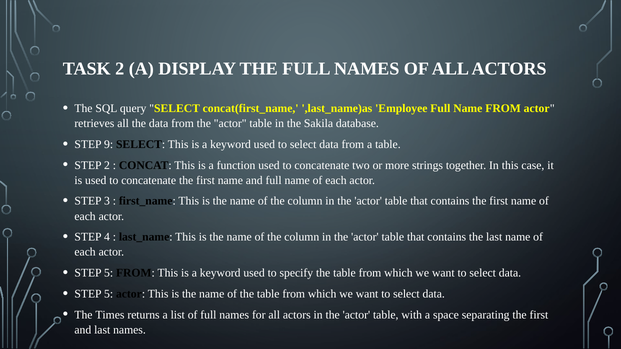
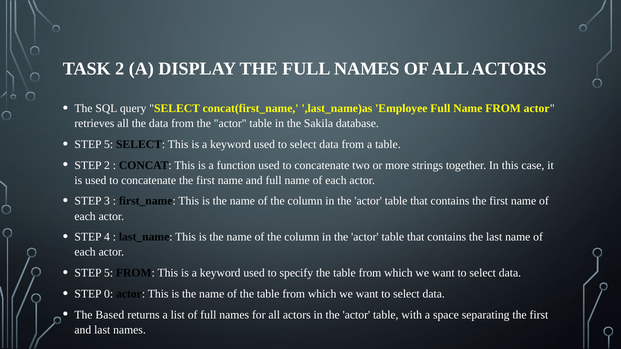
9 at (109, 144): 9 -> 5
5 at (109, 294): 5 -> 0
Times: Times -> Based
